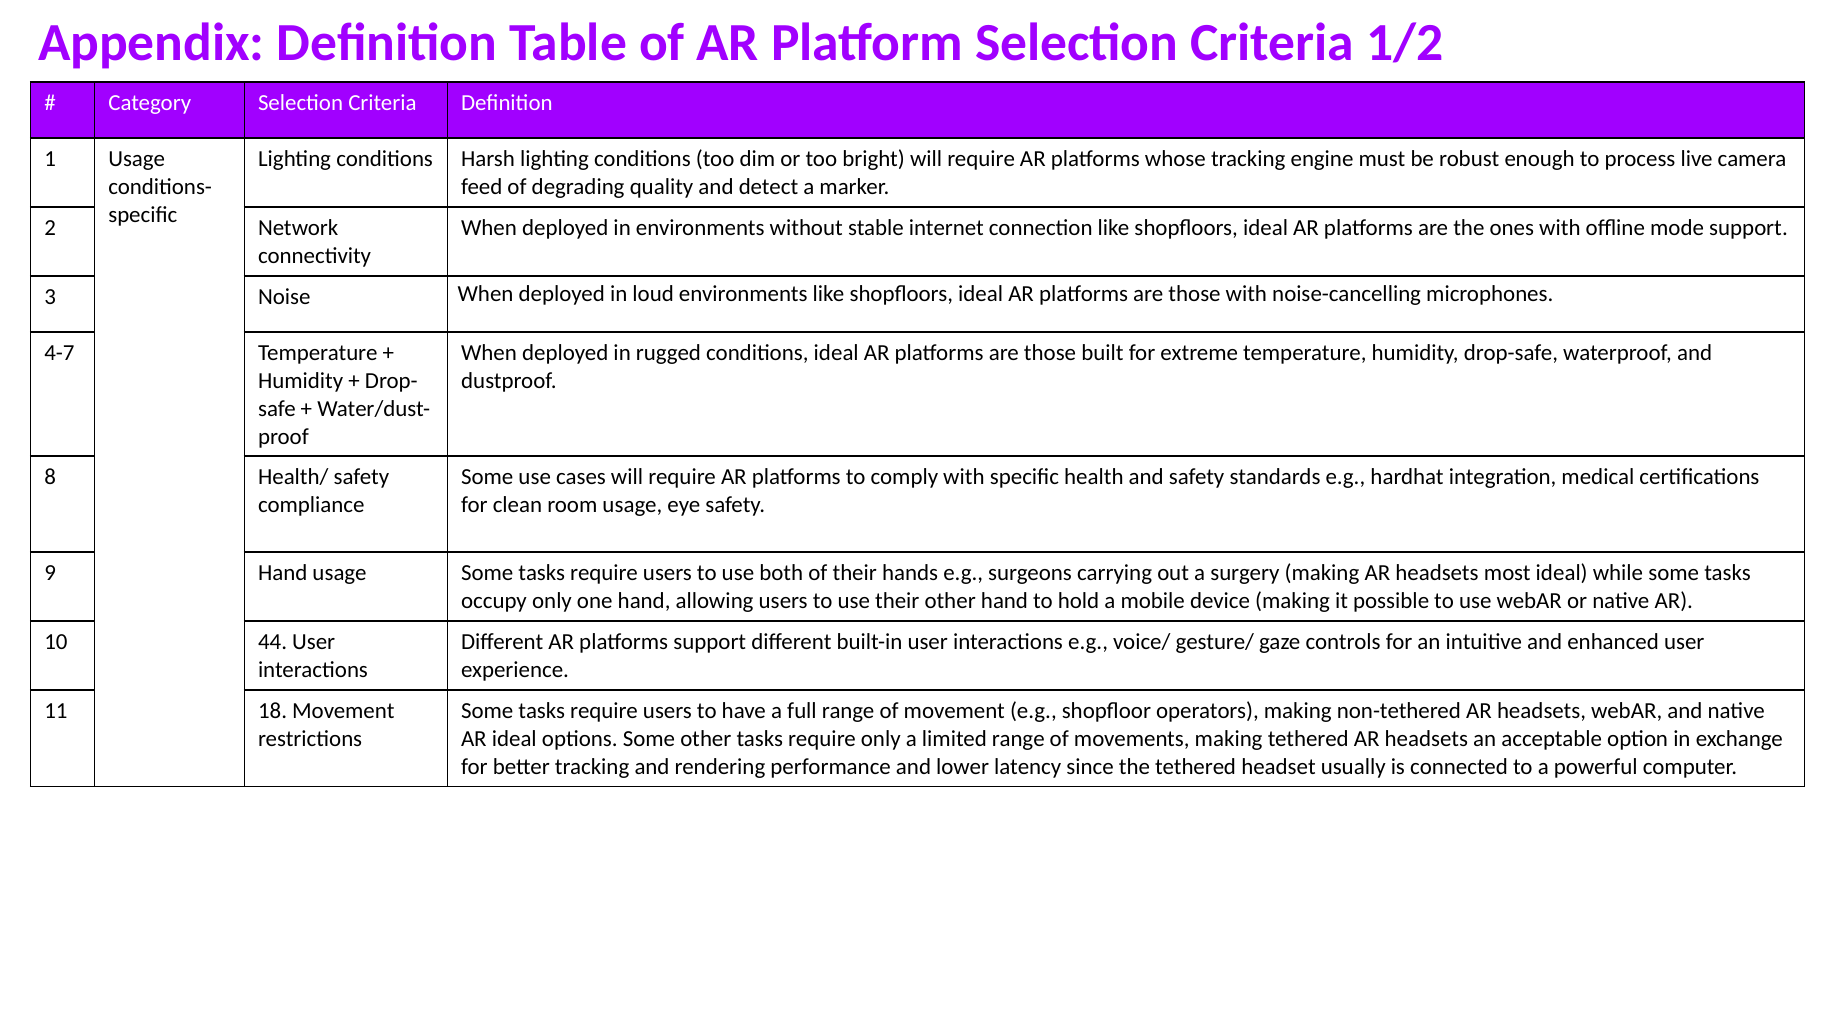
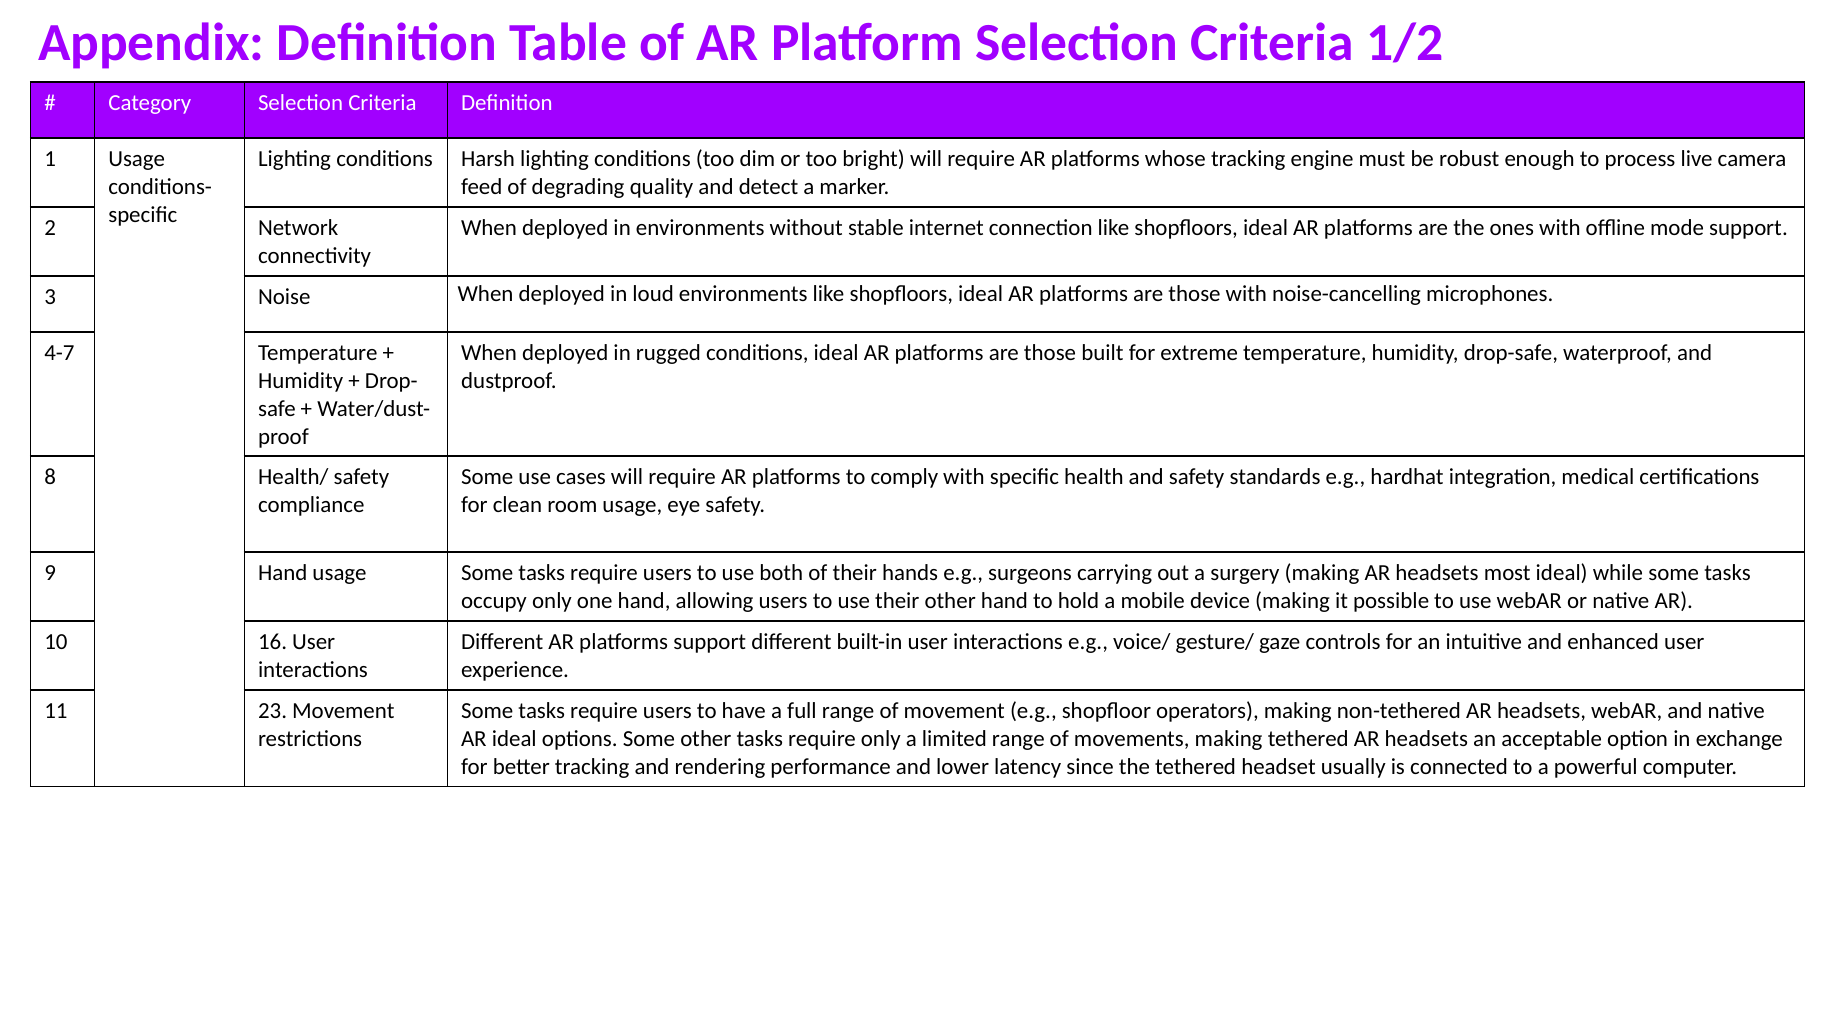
44: 44 -> 16
18: 18 -> 23
